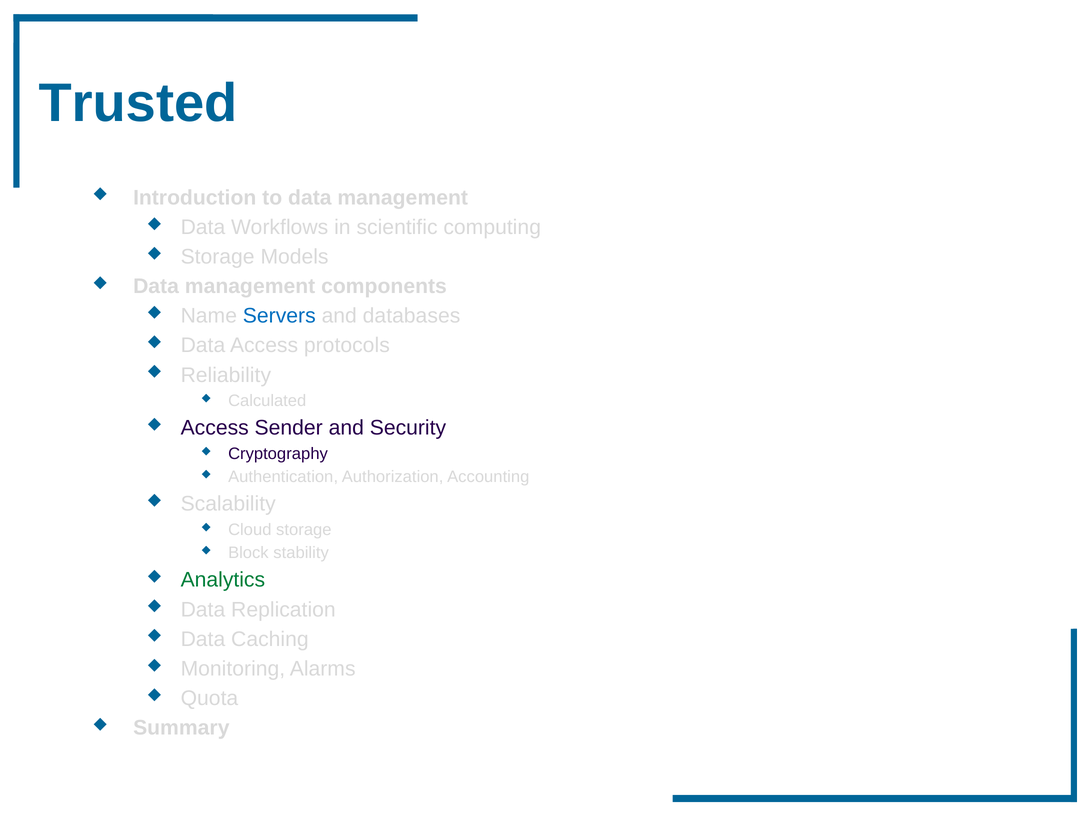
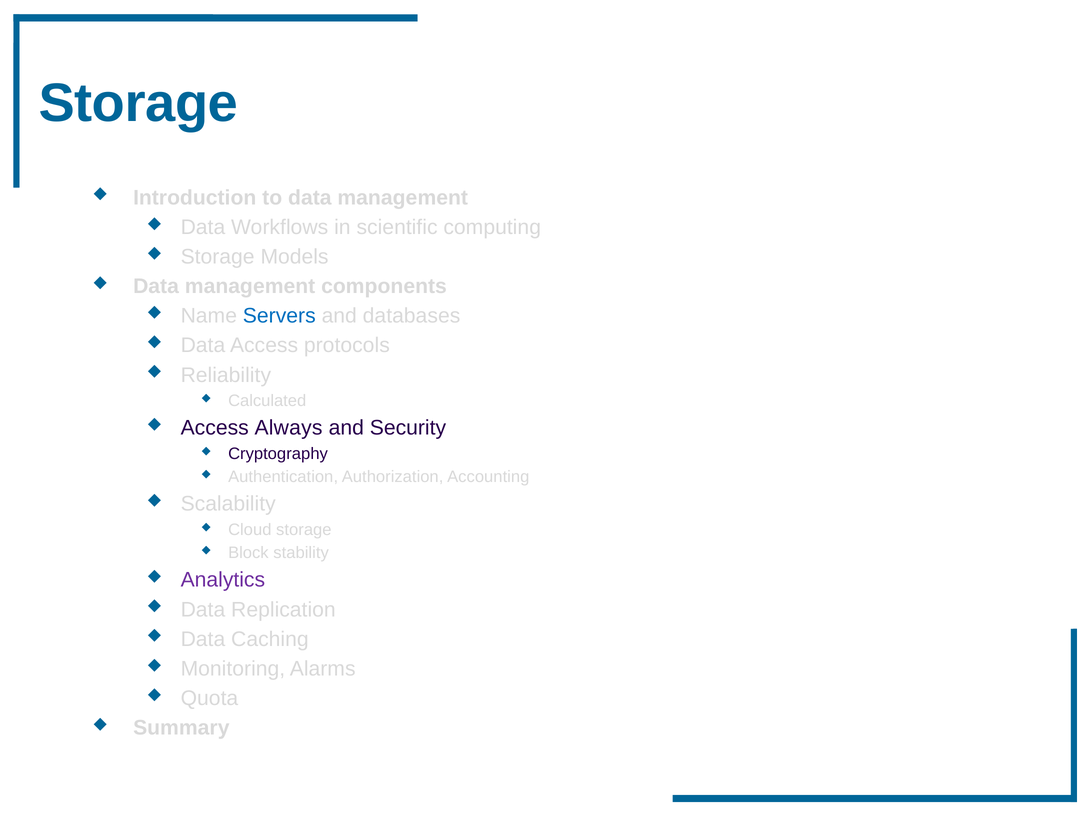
Trusted at (138, 103): Trusted -> Storage
Sender: Sender -> Always
Analytics colour: green -> purple
